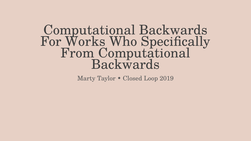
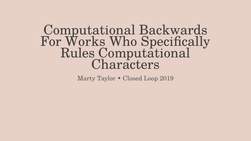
From: From -> Rules
Backwards at (125, 65): Backwards -> Characters
